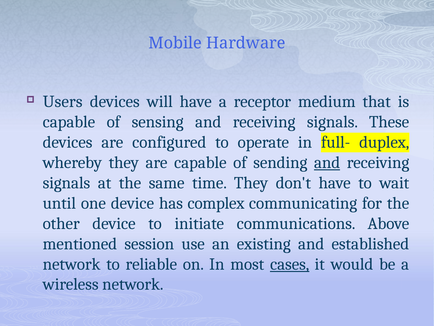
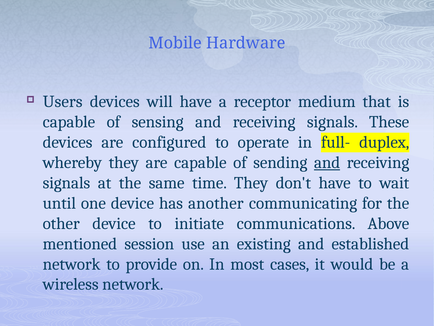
complex: complex -> another
reliable: reliable -> provide
cases underline: present -> none
